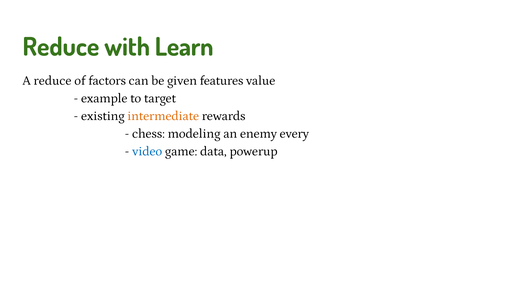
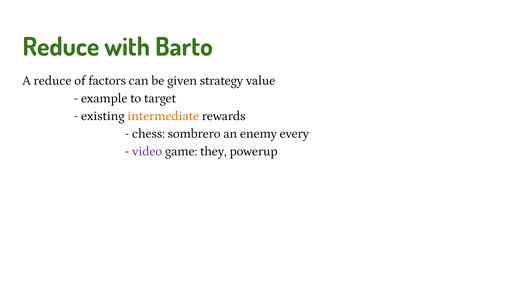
Learn: Learn -> Barto
features: features -> strategy
modeling: modeling -> sombrero
video colour: blue -> purple
data: data -> they
